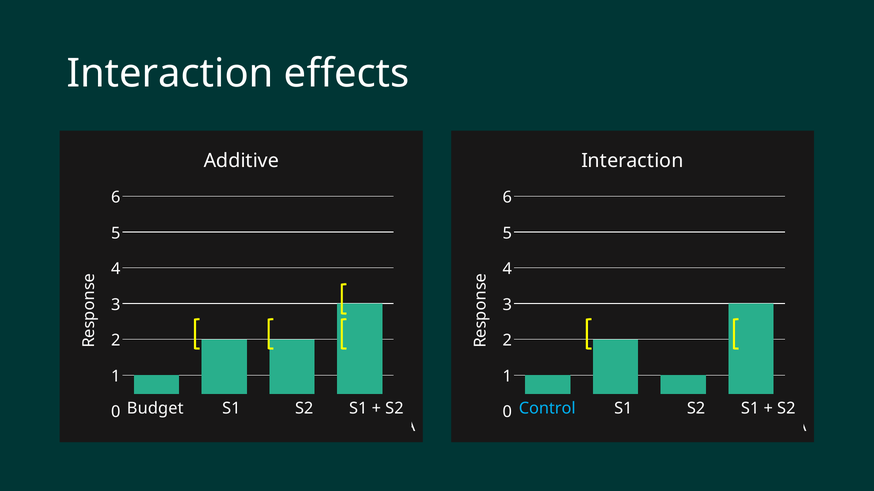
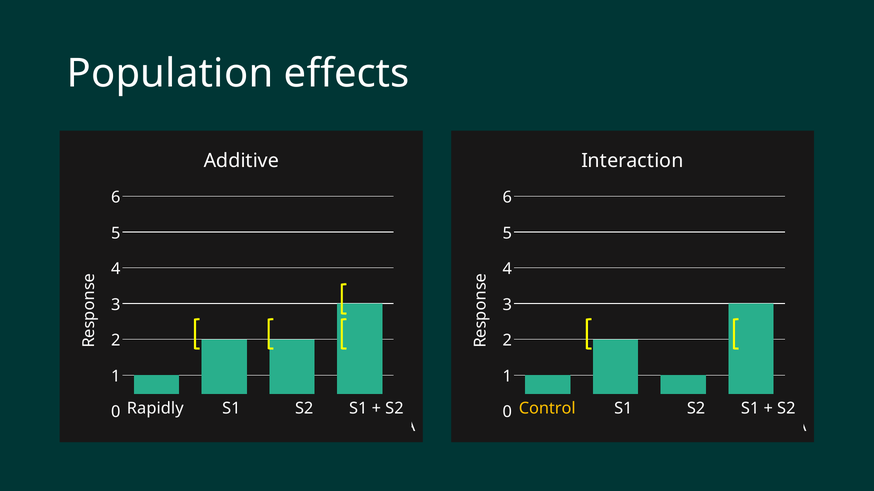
Interaction at (170, 73): Interaction -> Population
Budget: Budget -> Rapidly
Control at (547, 409) colour: light blue -> yellow
